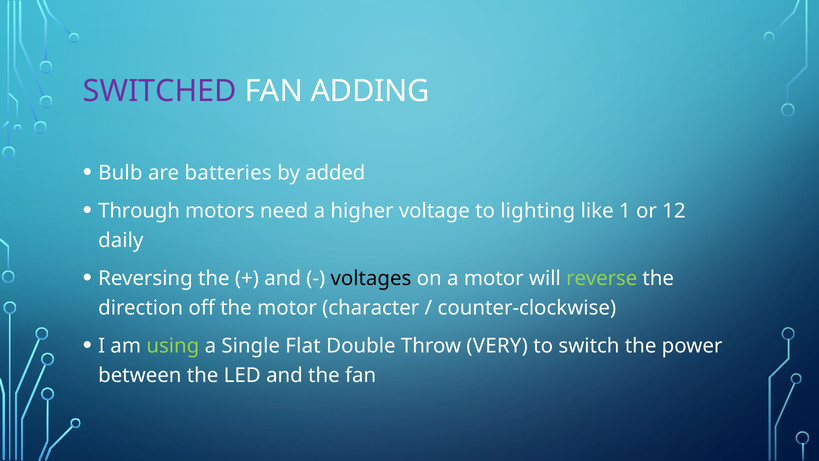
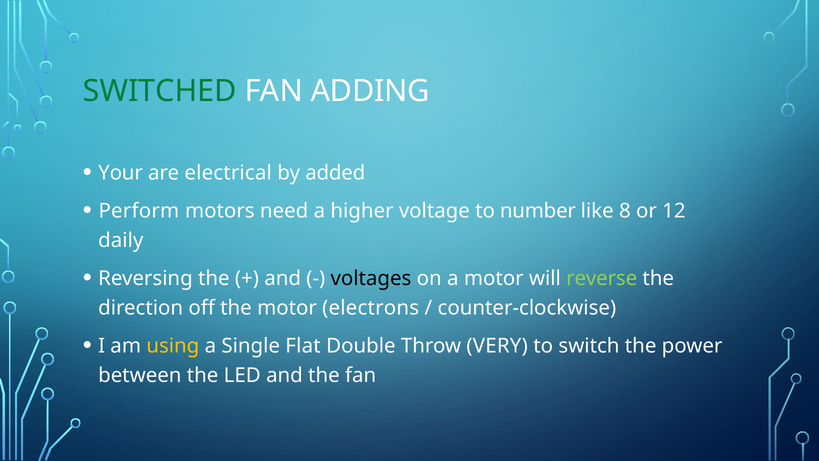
SWITCHED colour: purple -> green
Bulb: Bulb -> Your
batteries: batteries -> electrical
Through: Through -> Perform
lighting: lighting -> number
1: 1 -> 8
character: character -> electrons
using colour: light green -> yellow
